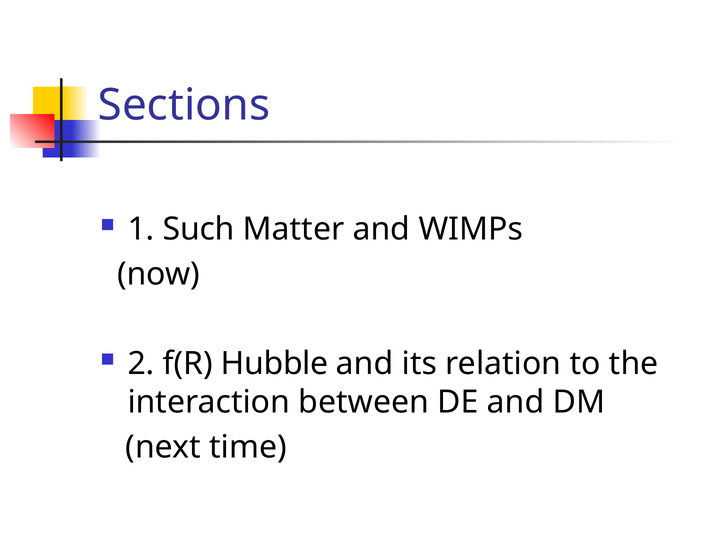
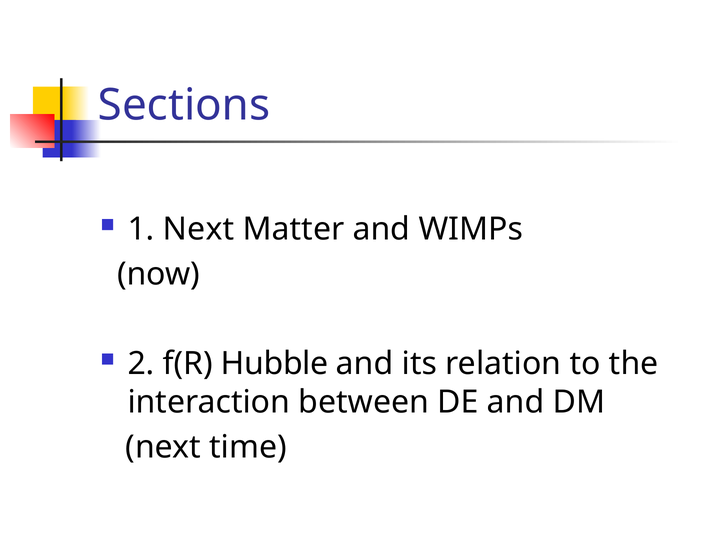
1 Such: Such -> Next
